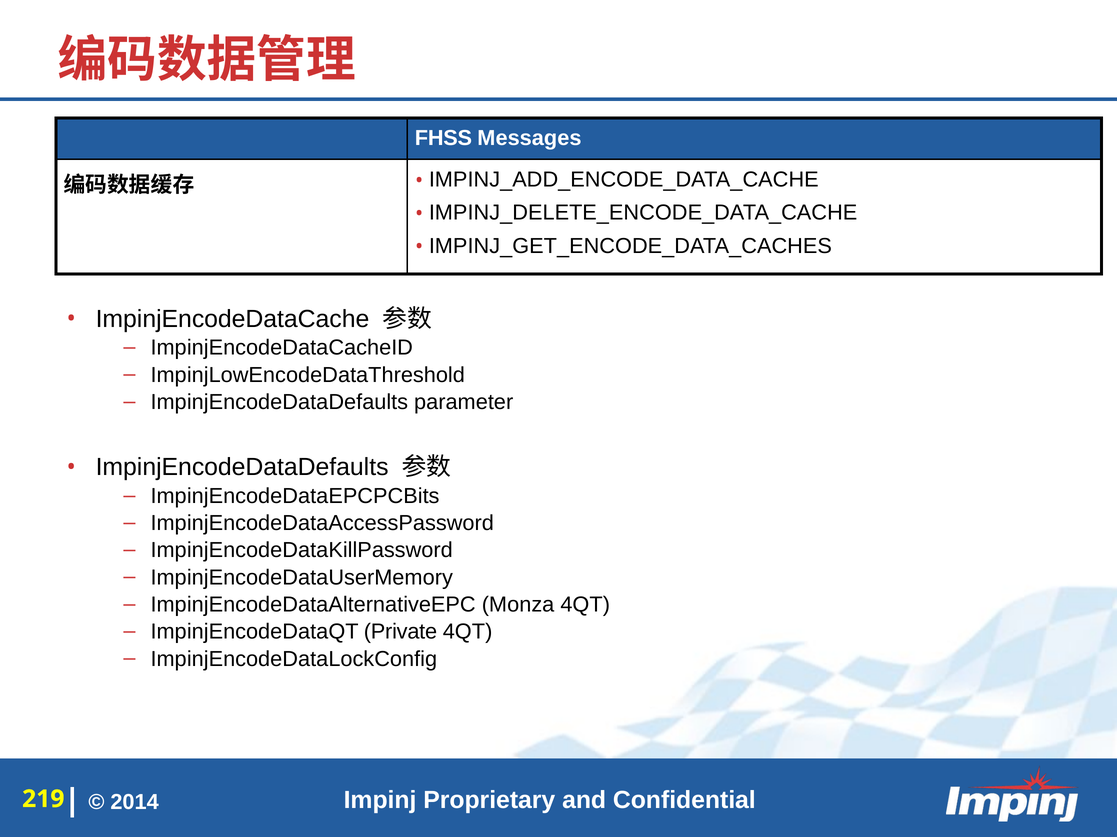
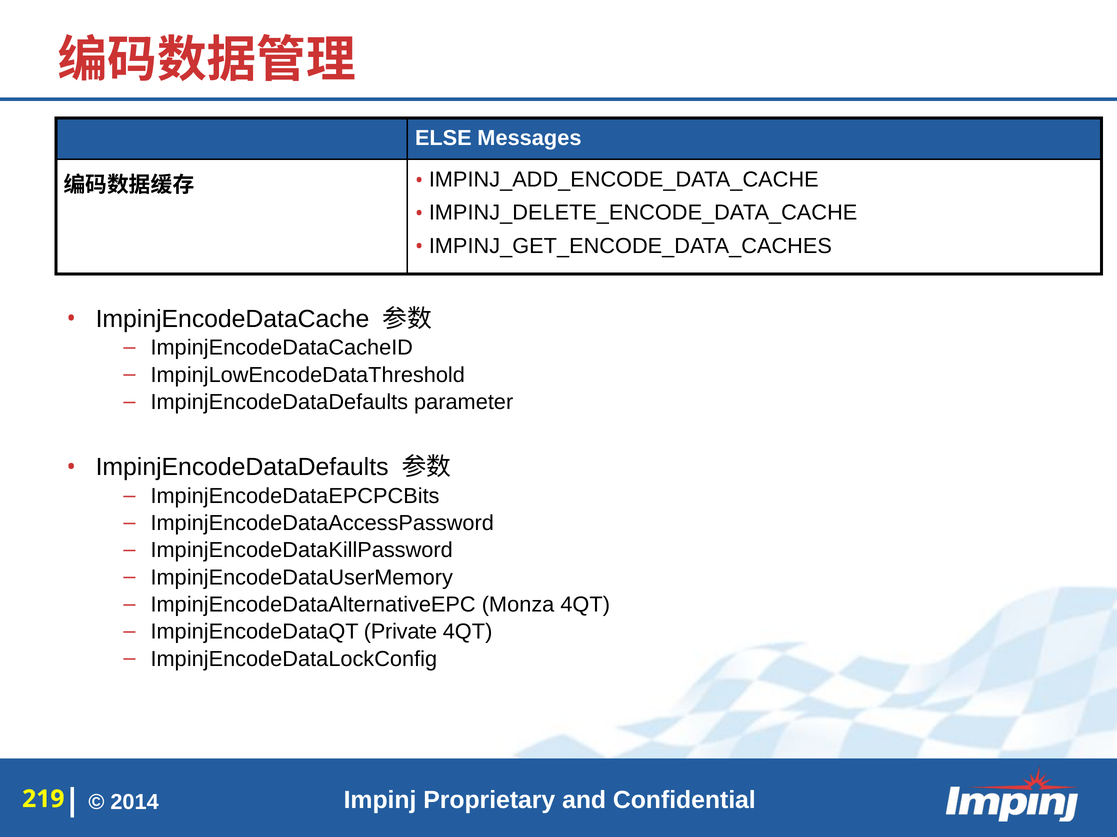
FHSS: FHSS -> ELSE
